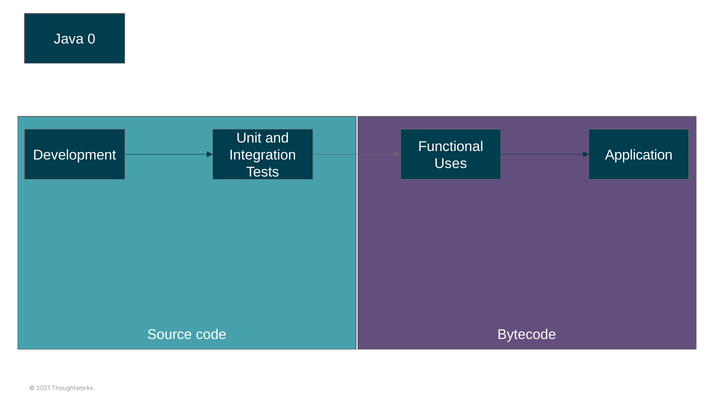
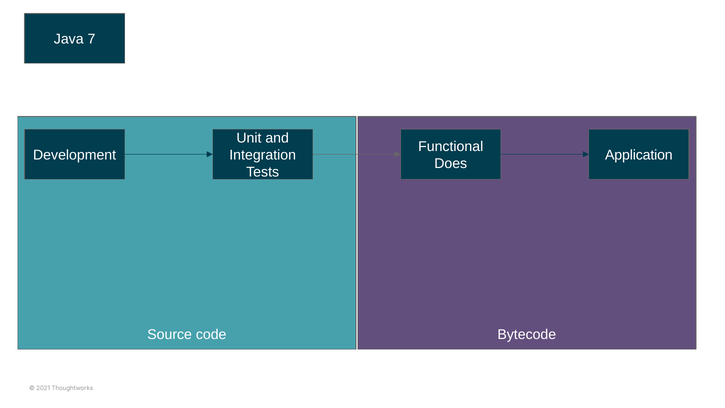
0: 0 -> 7
Uses: Uses -> Does
